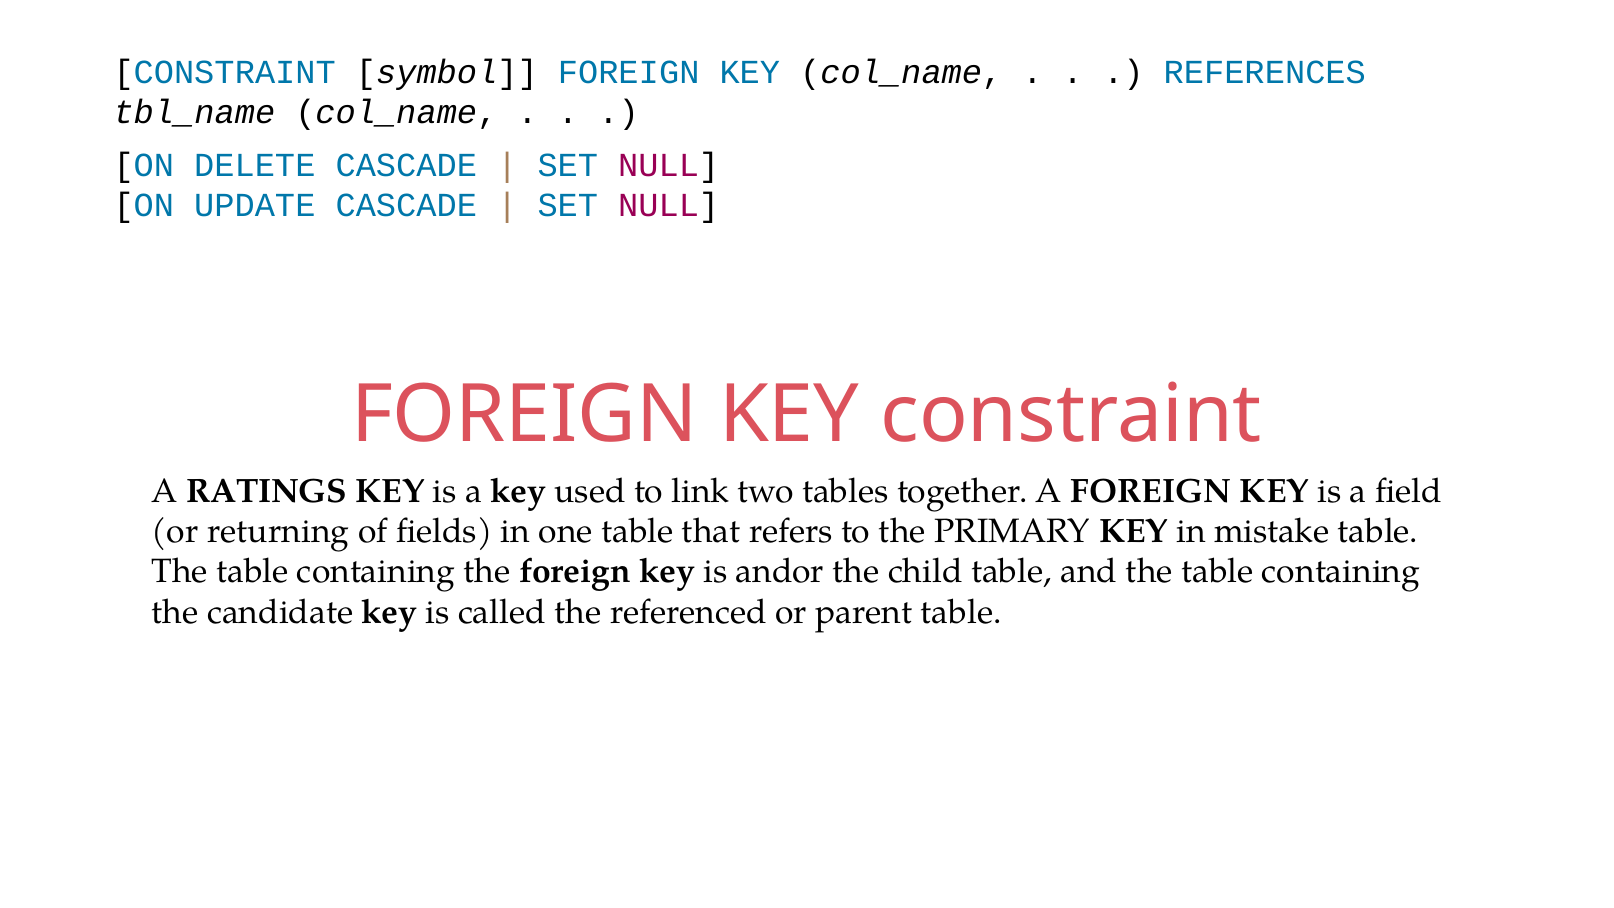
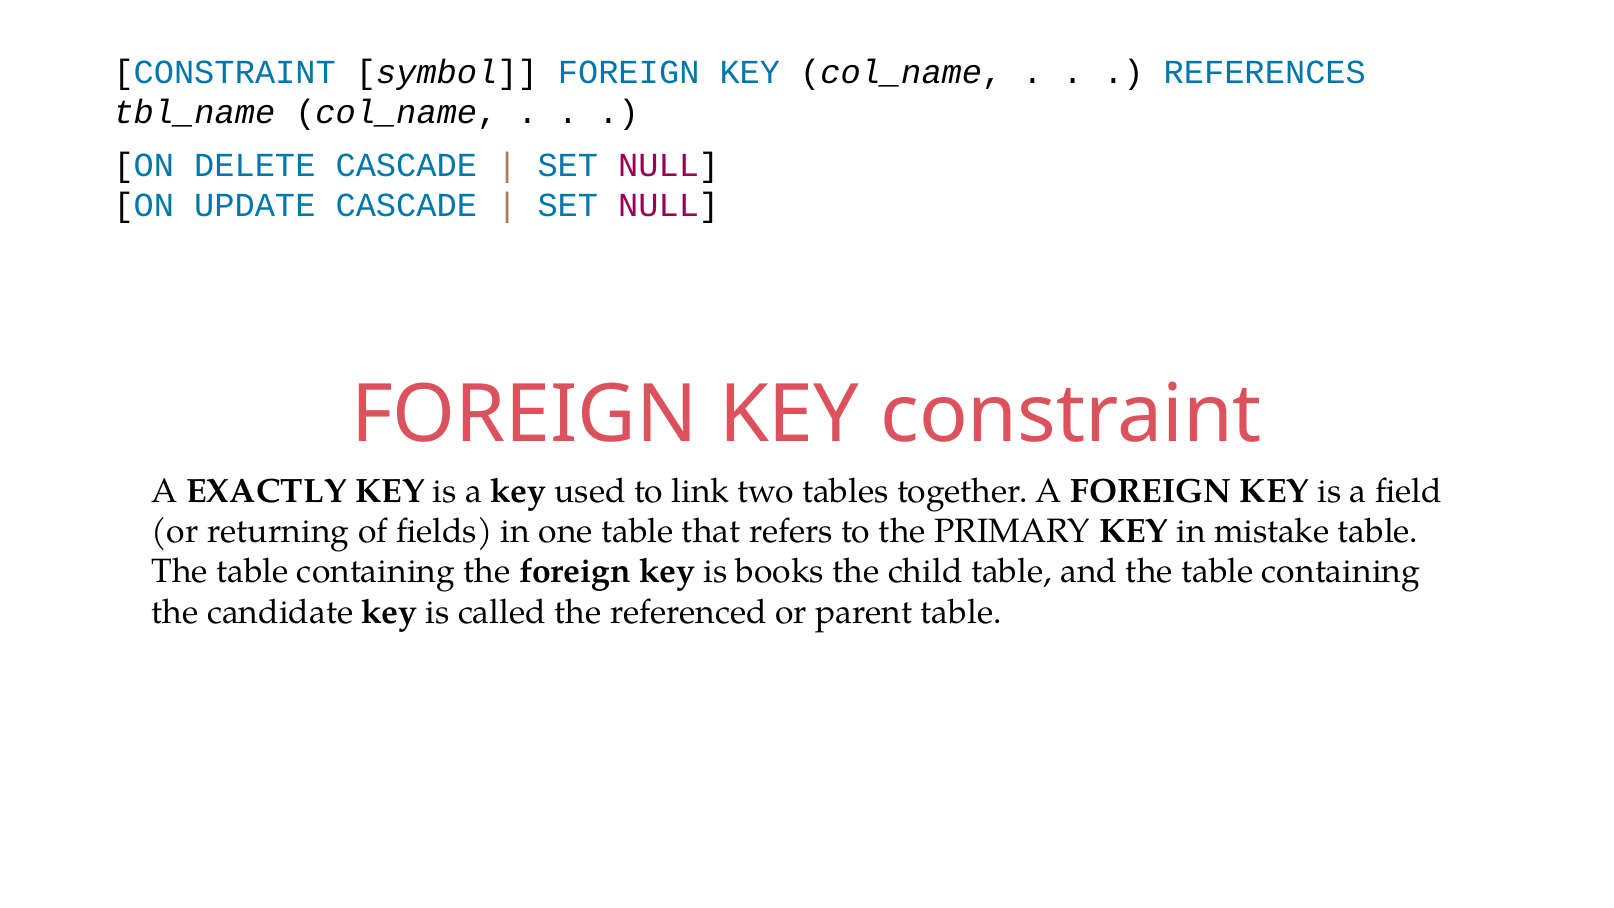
RATINGS: RATINGS -> EXACTLY
andor: andor -> books
